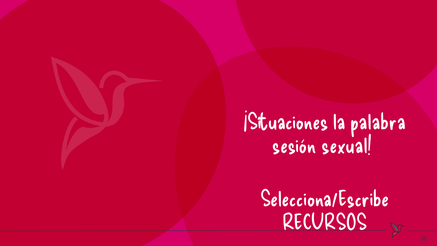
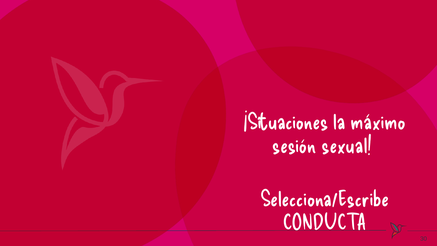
palabra: palabra -> máximo
RECURSOS: RECURSOS -> CONDUCTA
